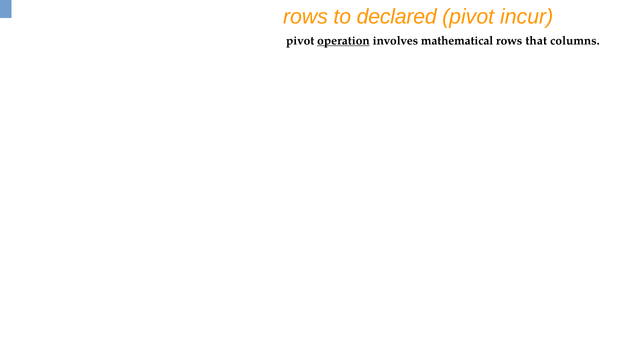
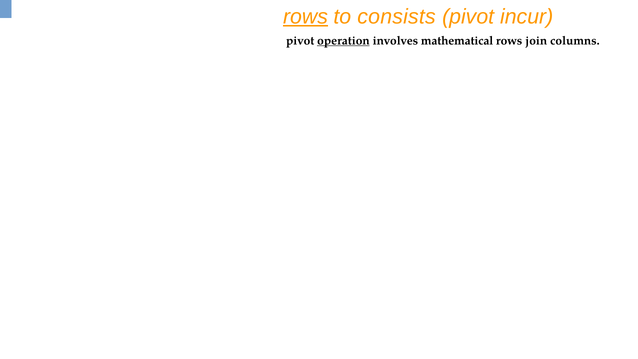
rows at (305, 17) underline: none -> present
declared: declared -> consists
that: that -> join
